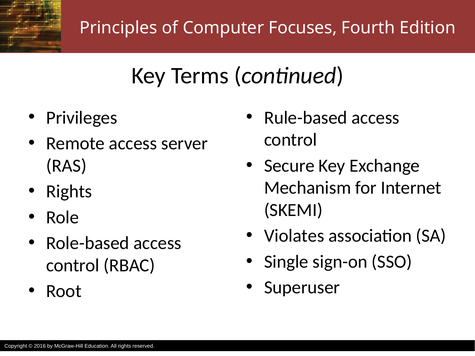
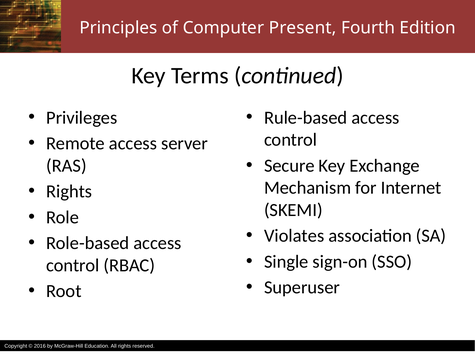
Focuses: Focuses -> Present
